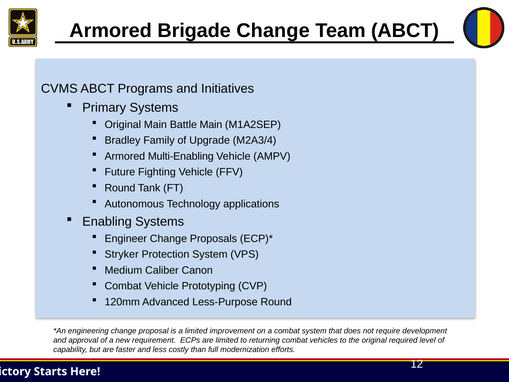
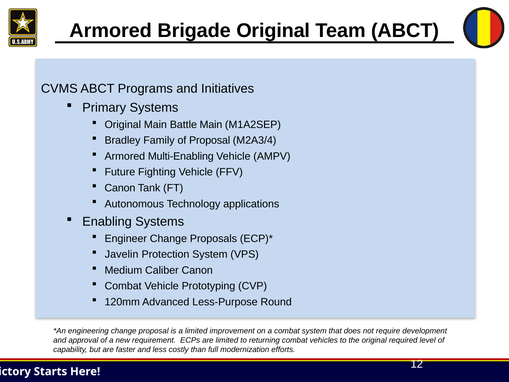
Brigade Change: Change -> Original
of Upgrade: Upgrade -> Proposal
Round at (120, 188): Round -> Canon
Stryker: Stryker -> Javelin
